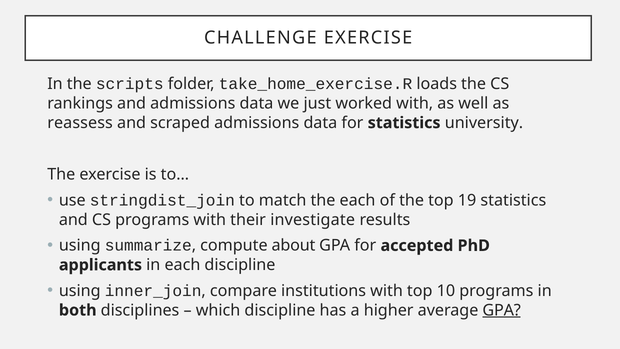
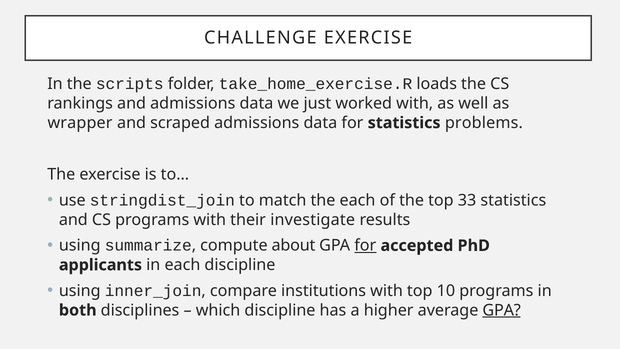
reassess: reassess -> wrapper
university: university -> problems
19: 19 -> 33
for at (365, 245) underline: none -> present
